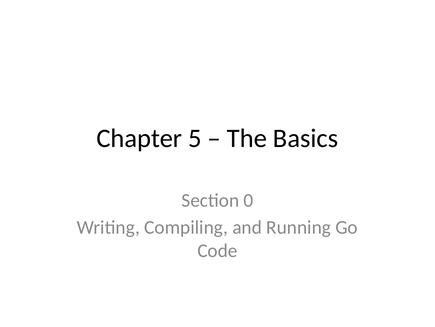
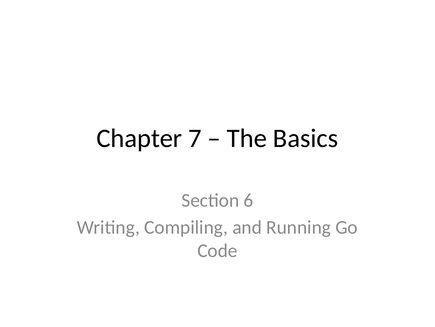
5: 5 -> 7
0: 0 -> 6
